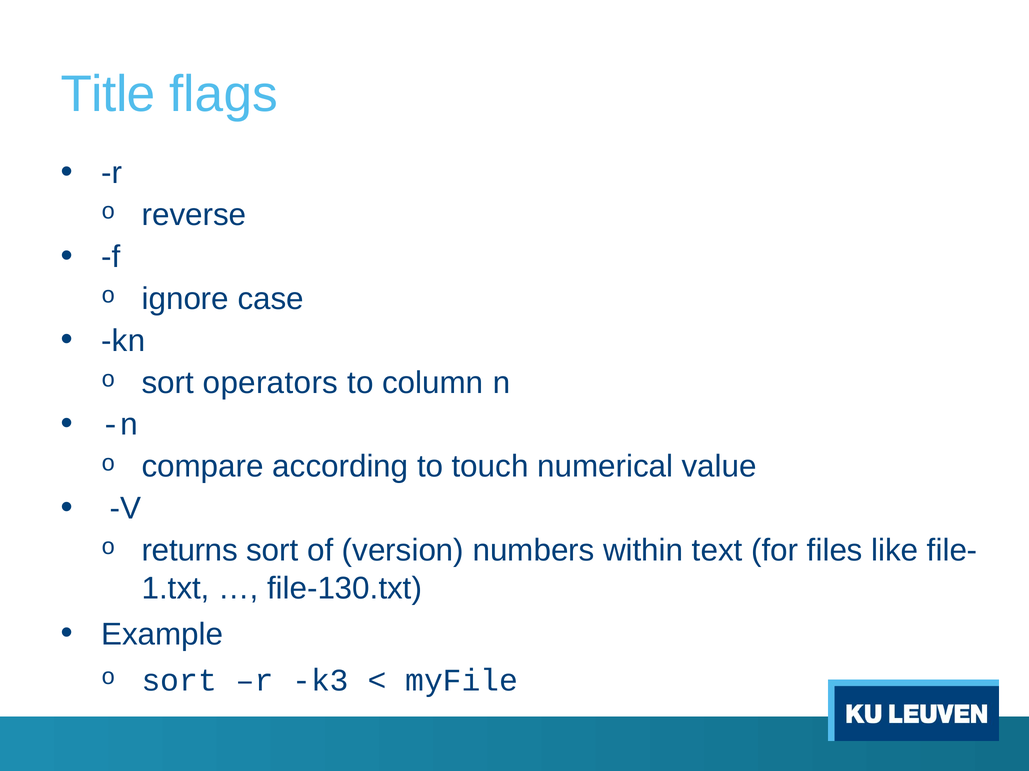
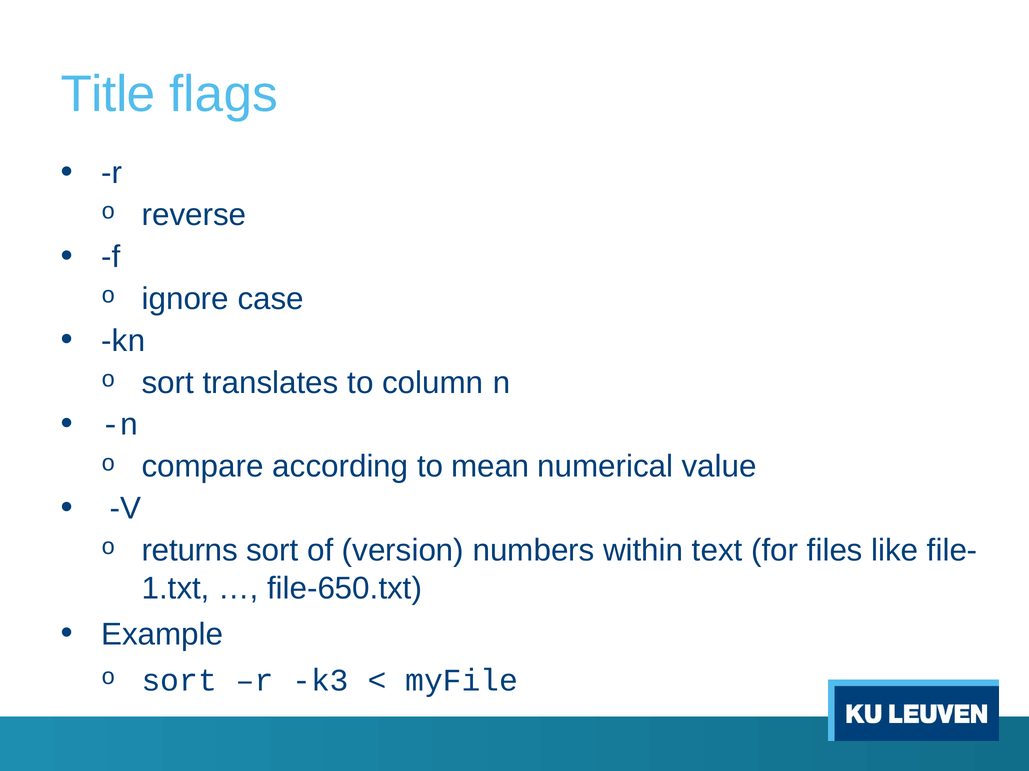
operators: operators -> translates
touch: touch -> mean
file-130.txt: file-130.txt -> file-650.txt
